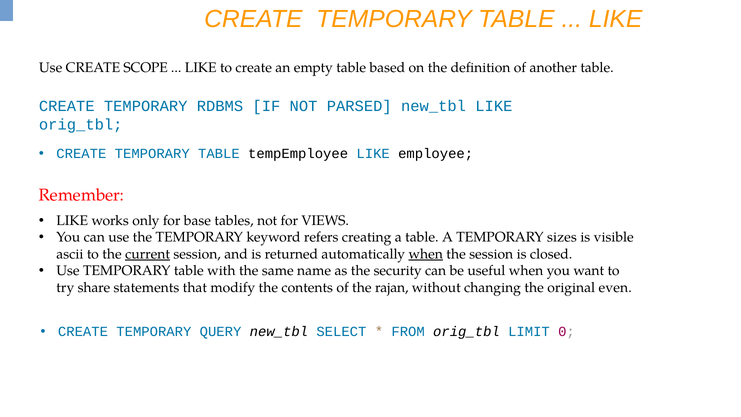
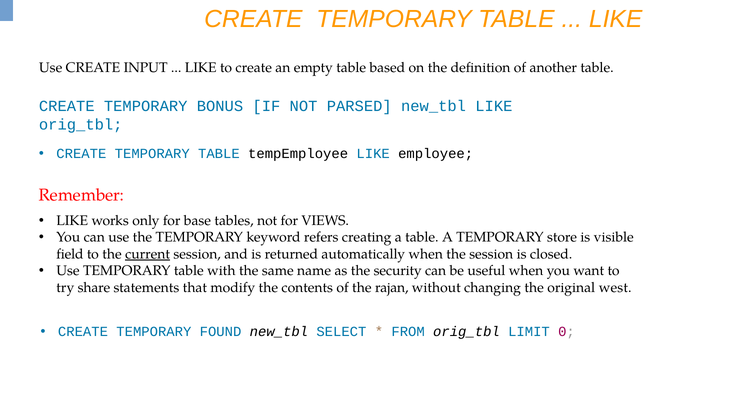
SCOPE: SCOPE -> INPUT
RDBMS: RDBMS -> BONUS
sizes: sizes -> store
ascii: ascii -> field
when at (426, 254) underline: present -> none
even: even -> west
QUERY: QUERY -> FOUND
